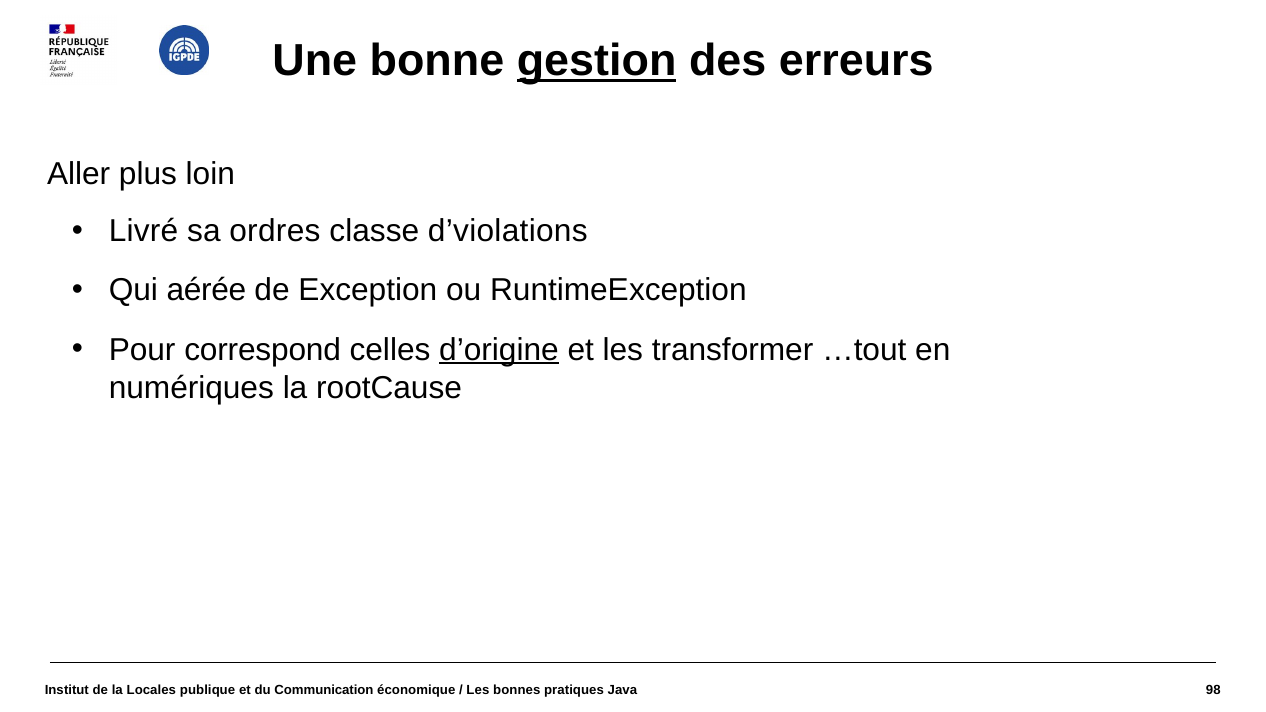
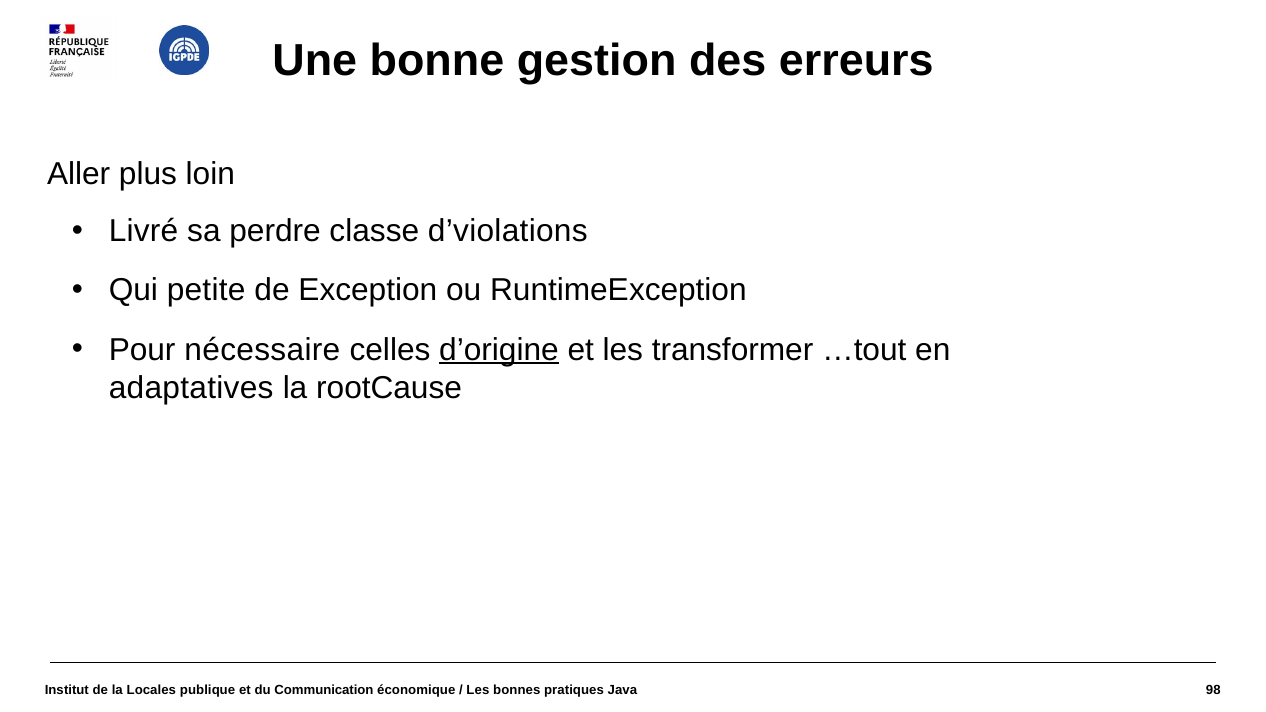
gestion underline: present -> none
ordres: ordres -> perdre
aérée: aérée -> petite
correspond: correspond -> nécessaire
numériques: numériques -> adaptatives
